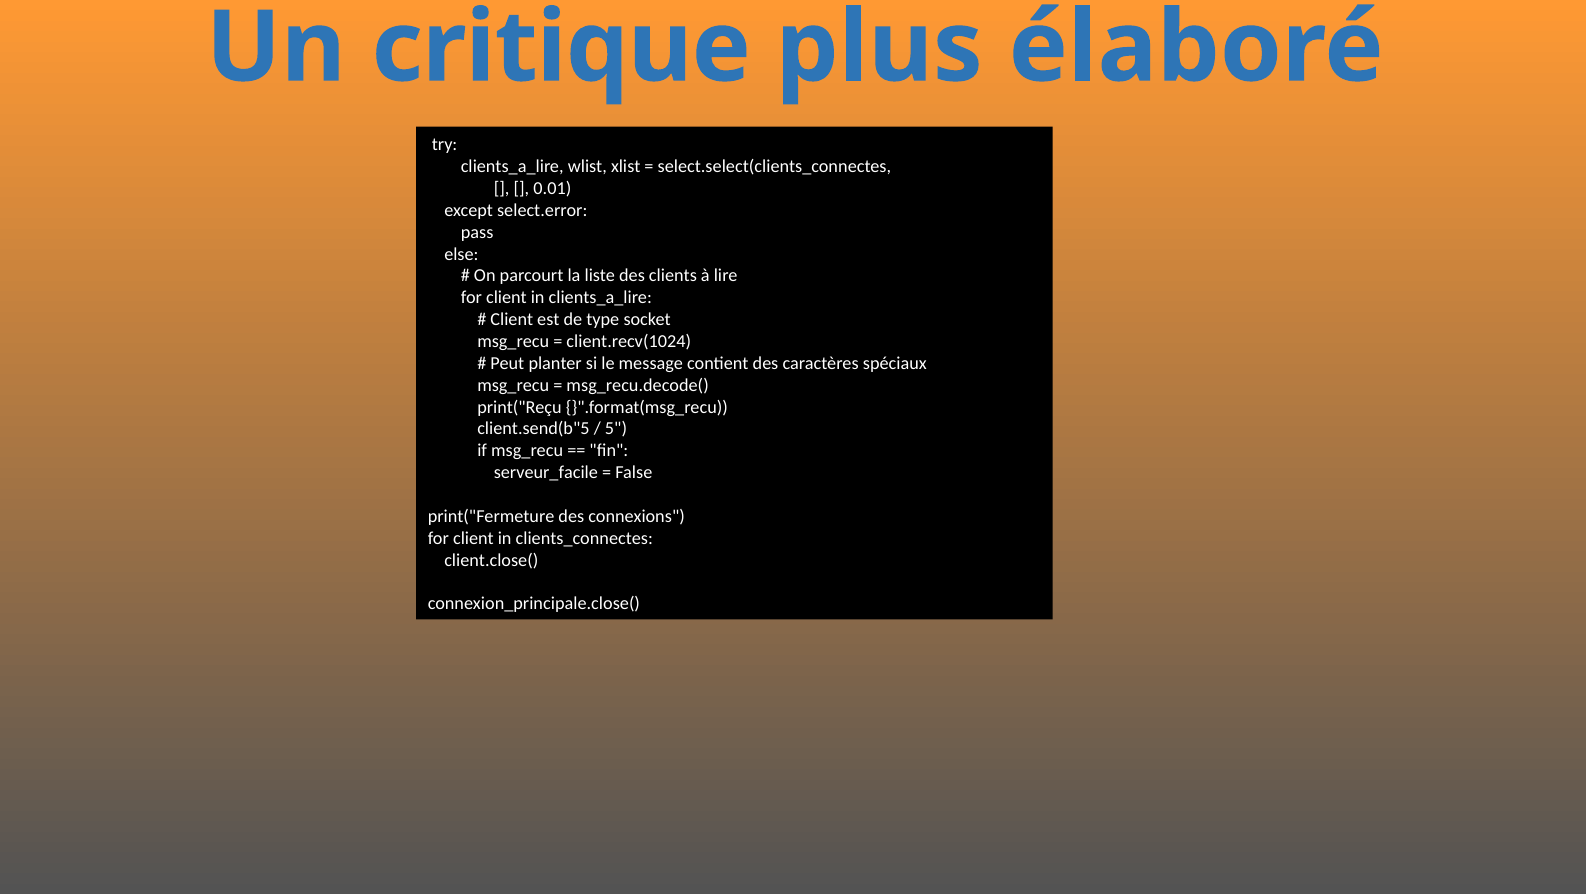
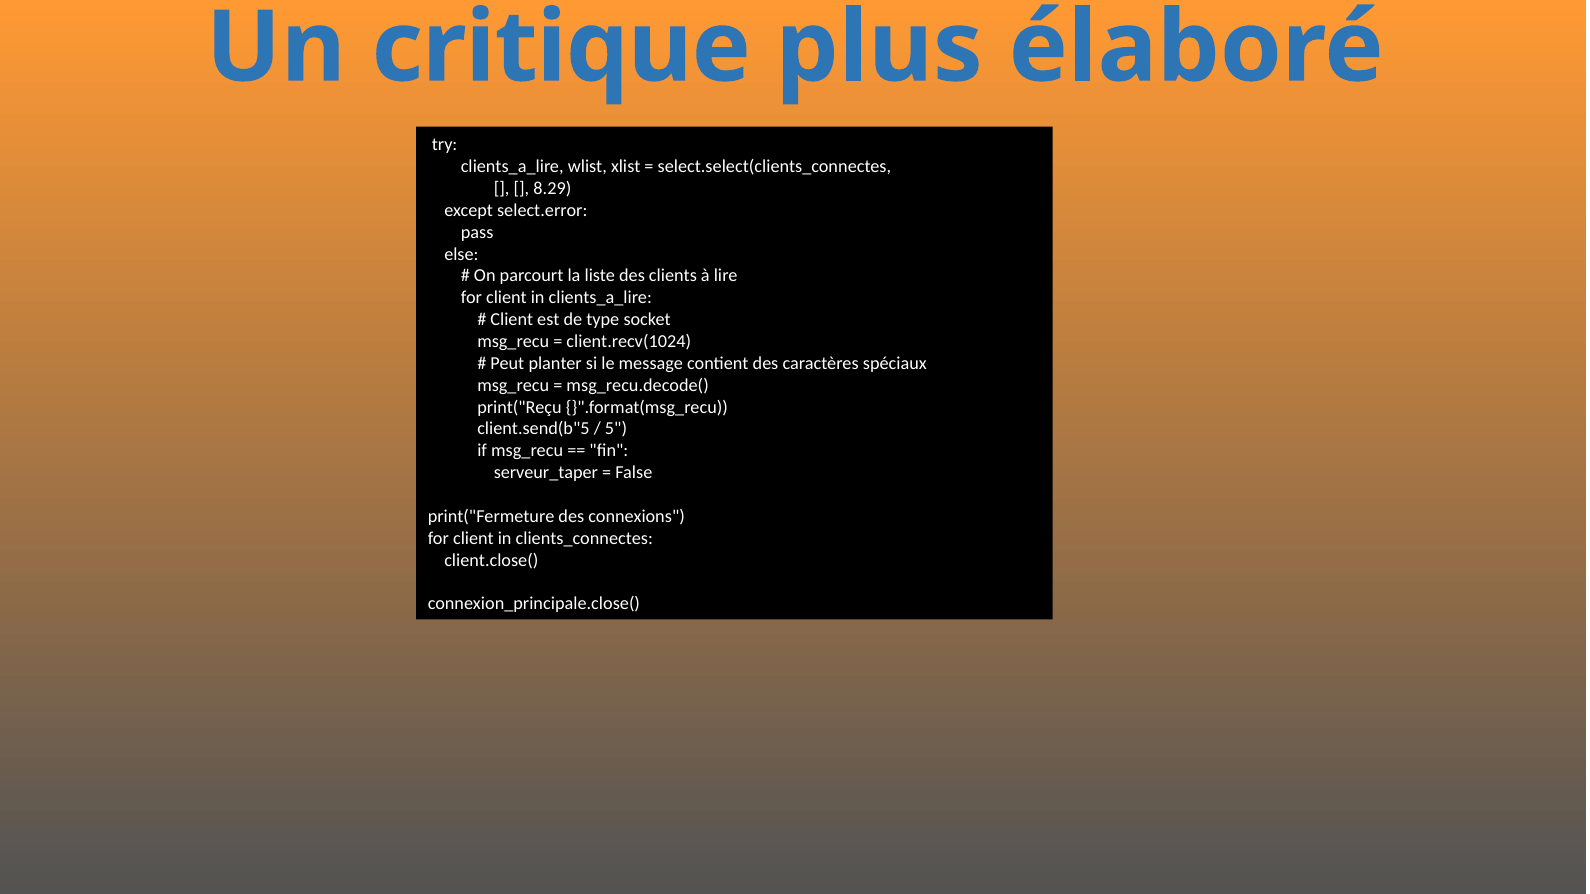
0.01: 0.01 -> 8.29
serveur_facile: serveur_facile -> serveur_taper
